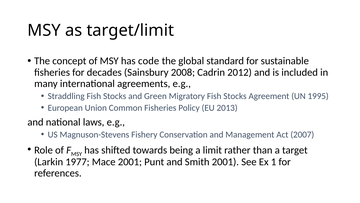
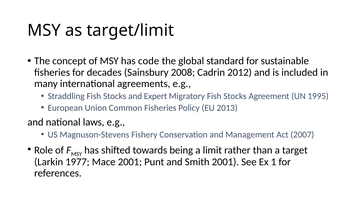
Green: Green -> Expert
